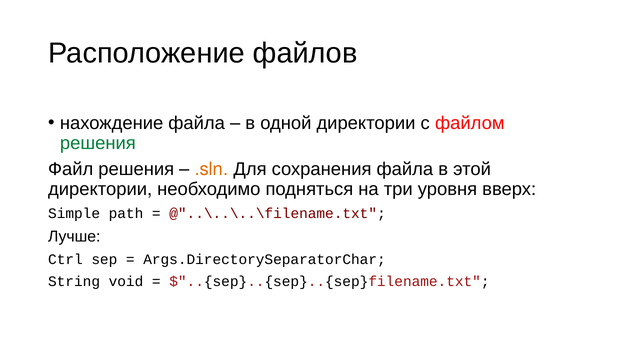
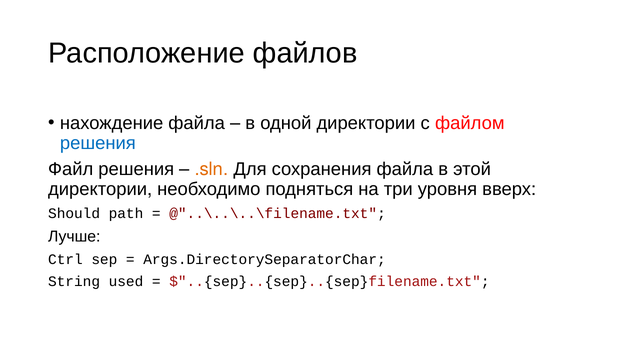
решения at (98, 143) colour: green -> blue
Simple: Simple -> Should
void: void -> used
